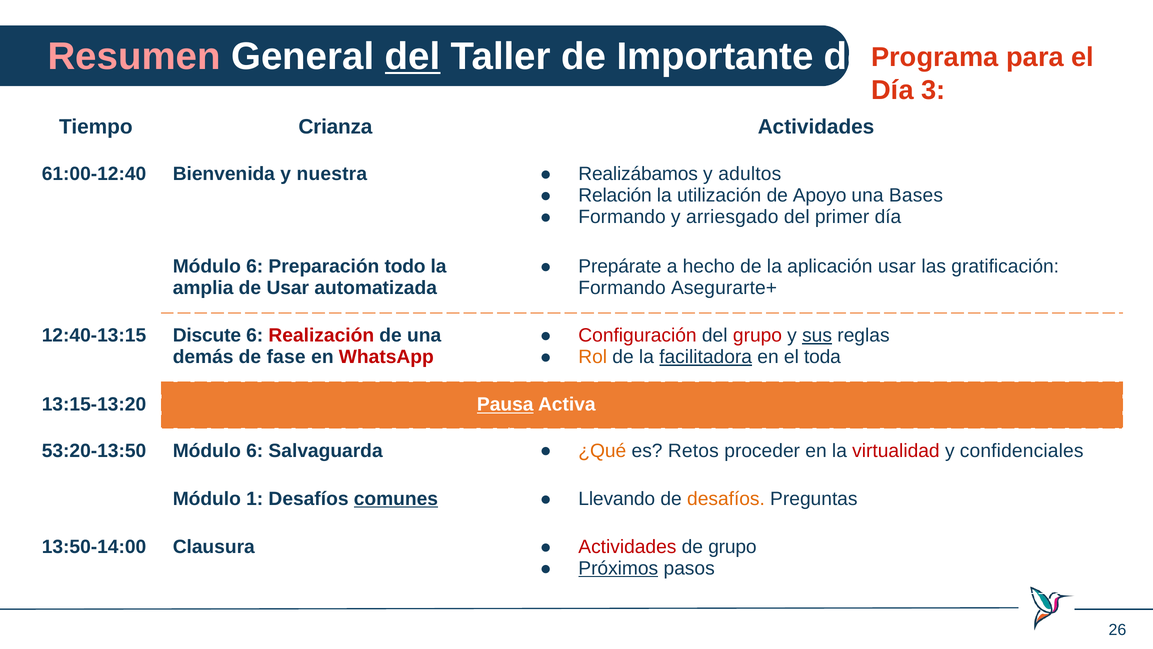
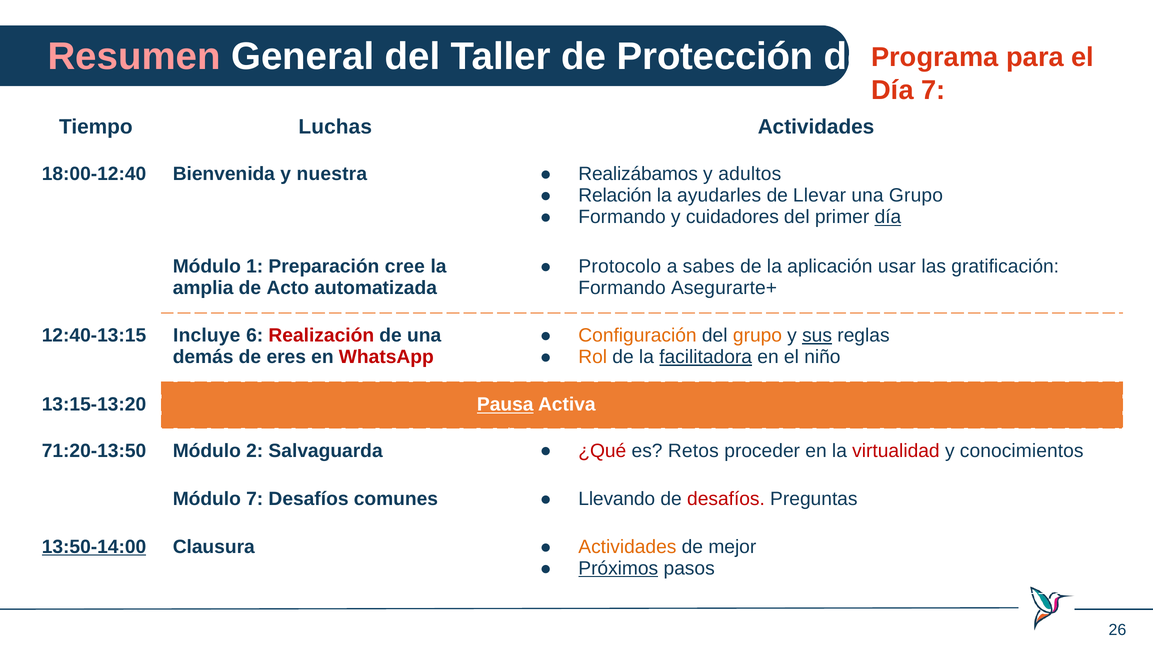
del at (413, 56) underline: present -> none
Importante: Importante -> Protección
Día 3: 3 -> 7
Crianza: Crianza -> Luchas
61:00-12:40: 61:00-12:40 -> 18:00-12:40
utilización: utilización -> ayudarles
Apoyo: Apoyo -> Llevar
una Bases: Bases -> Grupo
arriesgado: arriesgado -> cuidadores
día at (888, 217) underline: none -> present
Prepárate: Prepárate -> Protocolo
hecho: hecho -> sabes
6 at (255, 266): 6 -> 1
todo: todo -> cree
de Usar: Usar -> Acto
Discute: Discute -> Incluye
Configuración colour: red -> orange
grupo at (757, 335) colour: red -> orange
toda: toda -> niño
fase: fase -> eres
53:20-13:50: 53:20-13:50 -> 71:20-13:50
6 at (255, 450): 6 -> 2
¿Qué colour: orange -> red
confidenciales: confidenciales -> conocimientos
Módulo 1: 1 -> 7
comunes underline: present -> none
desafíos at (726, 498) colour: orange -> red
13:50-14:00 underline: none -> present
Actividades at (627, 547) colour: red -> orange
de grupo: grupo -> mejor
